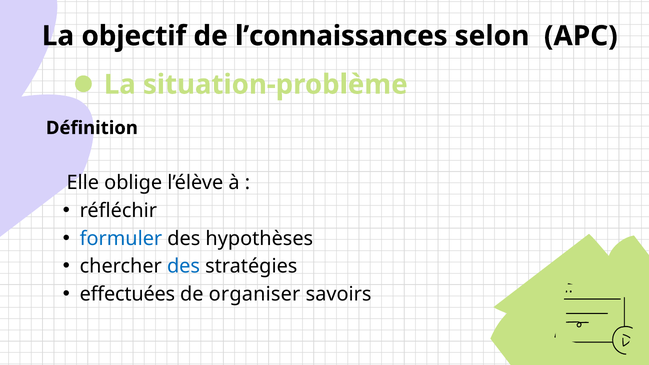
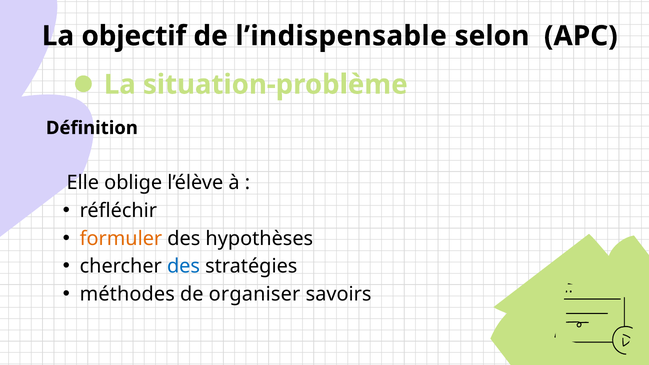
l’connaissances: l’connaissances -> l’indispensable
formuler colour: blue -> orange
effectuées: effectuées -> méthodes
